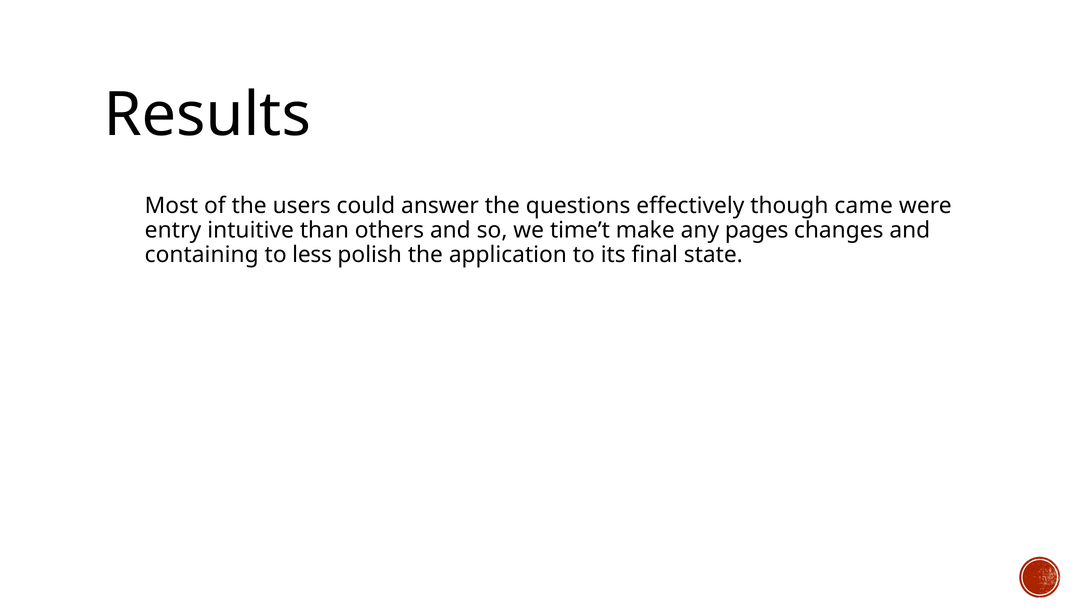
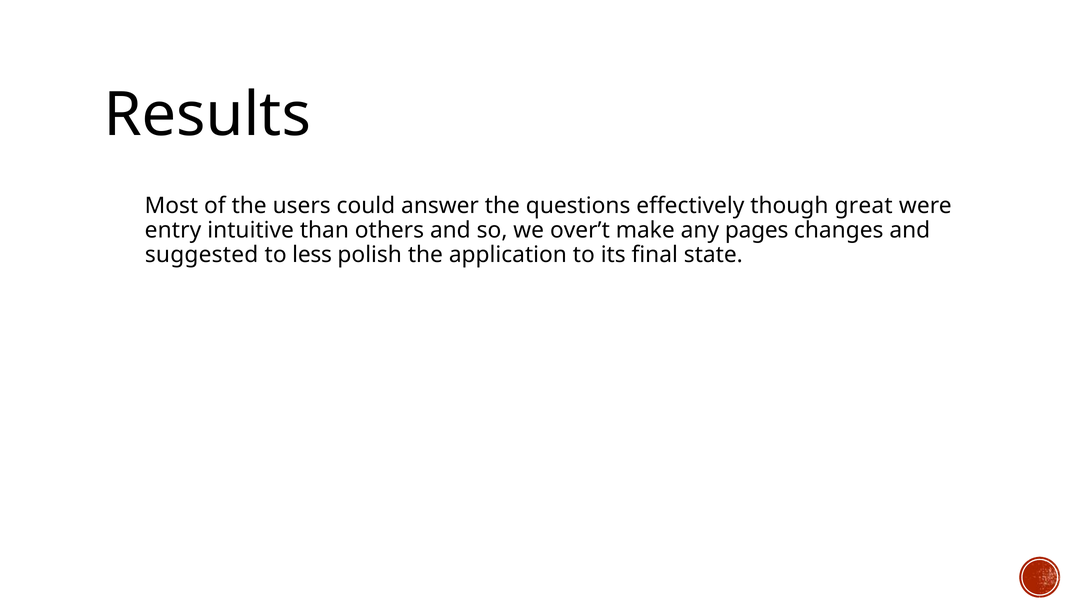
came: came -> great
time’t: time’t -> over’t
containing: containing -> suggested
